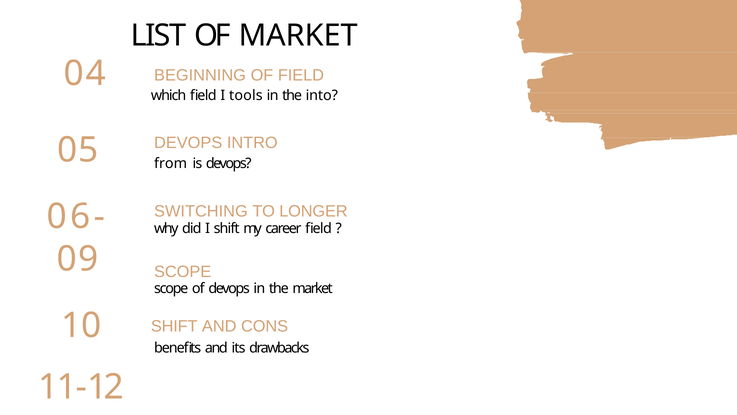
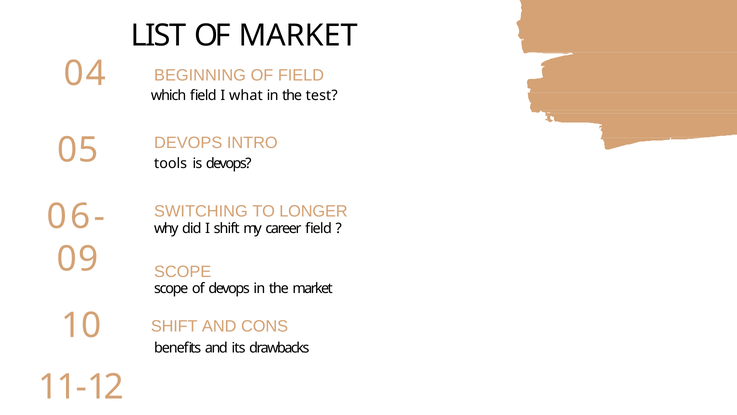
tools: tools -> what
into: into -> test
from: from -> tools
